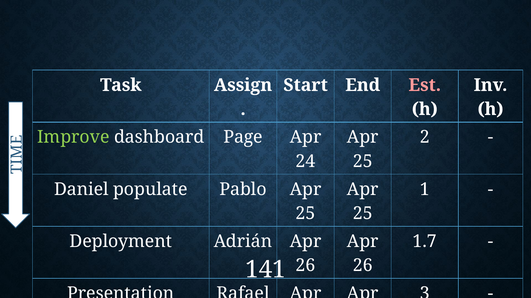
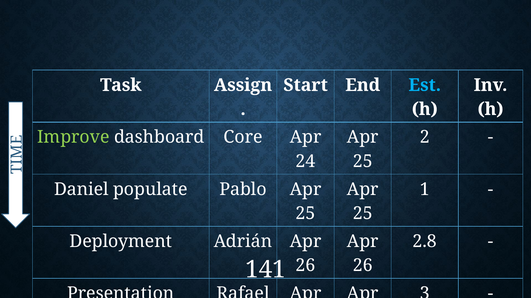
Est colour: pink -> light blue
Page: Page -> Core
1.7: 1.7 -> 2.8
